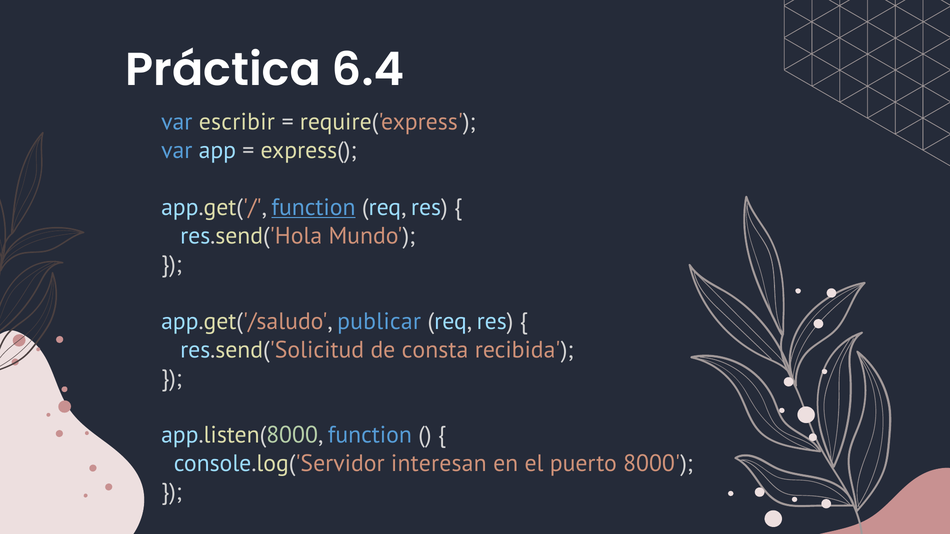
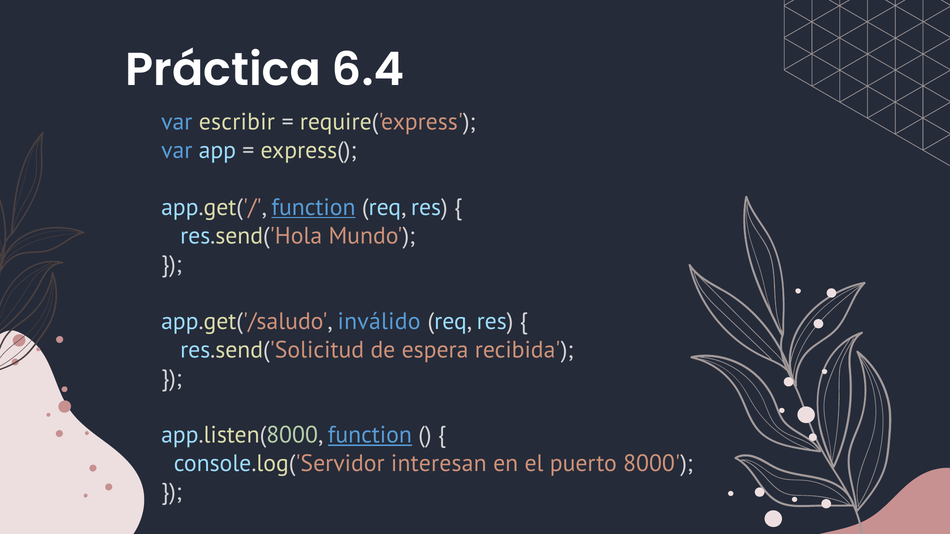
publicar: publicar -> inválido
consta: consta -> espera
function at (370, 435) underline: none -> present
